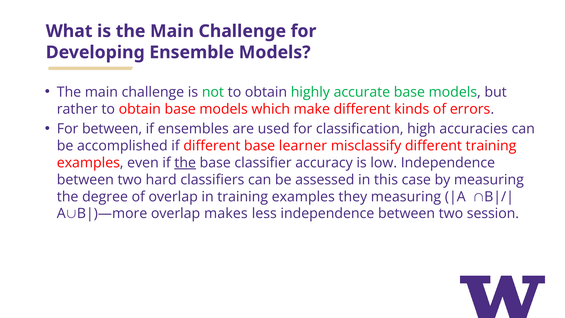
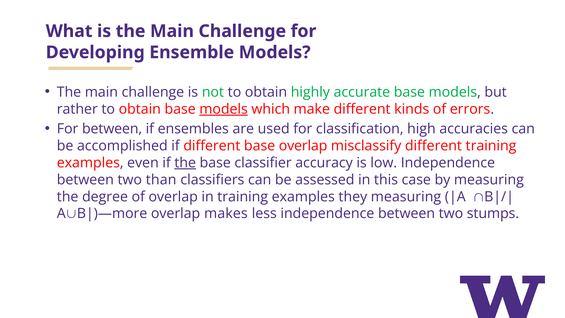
models at (224, 109) underline: none -> present
base learner: learner -> overlap
hard: hard -> than
session: session -> stumps
